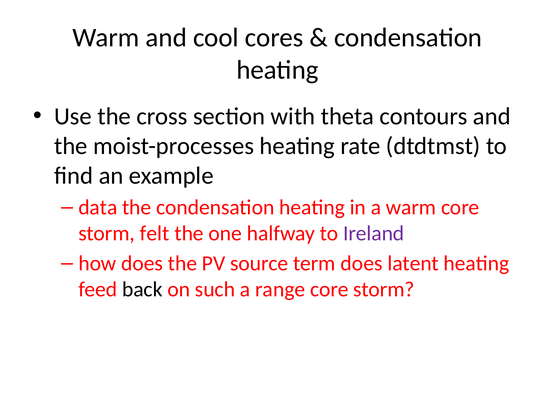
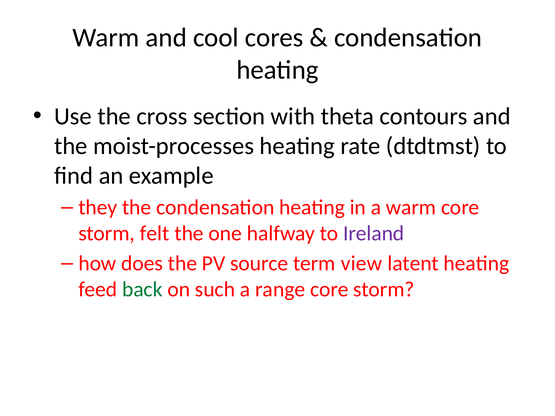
data: data -> they
term does: does -> view
back colour: black -> green
